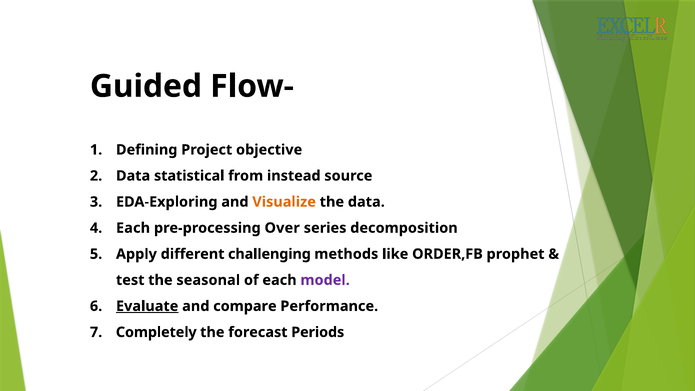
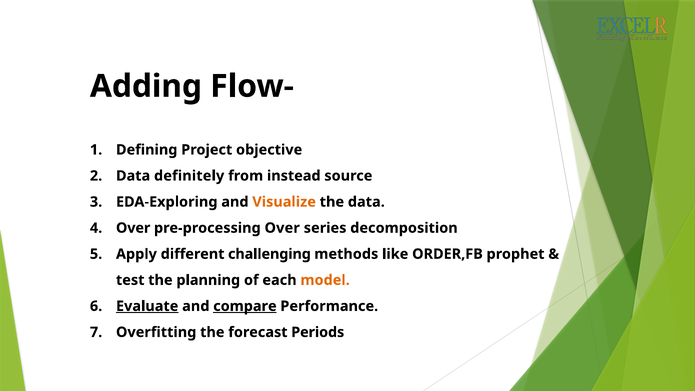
Guided: Guided -> Adding
statistical: statistical -> definitely
Each at (133, 228): Each -> Over
seasonal: seasonal -> planning
model colour: purple -> orange
compare underline: none -> present
Completely: Completely -> Overfitting
